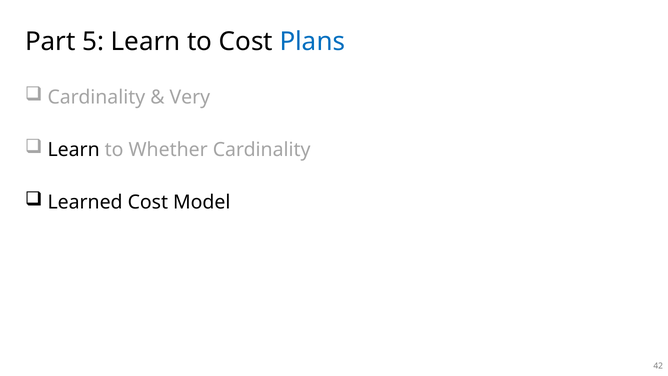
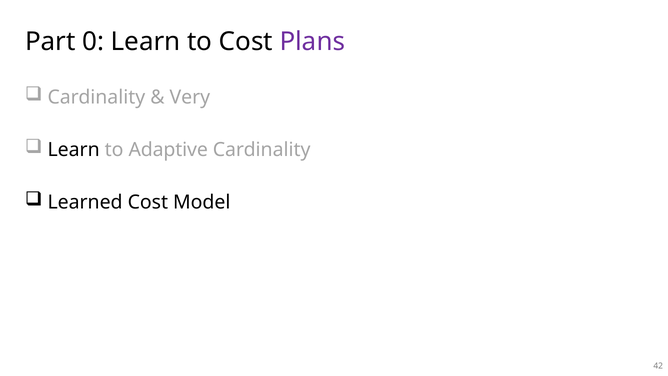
5: 5 -> 0
Plans colour: blue -> purple
Whether: Whether -> Adaptive
